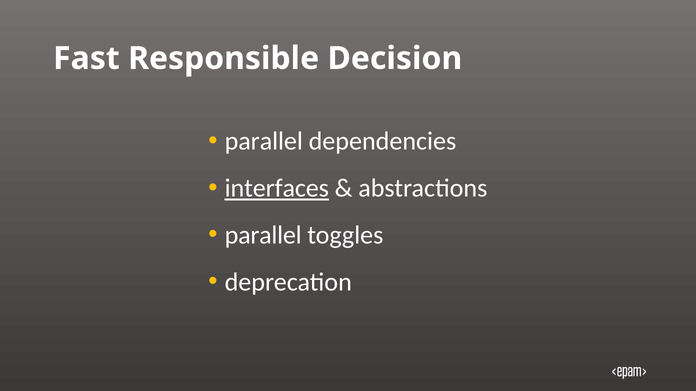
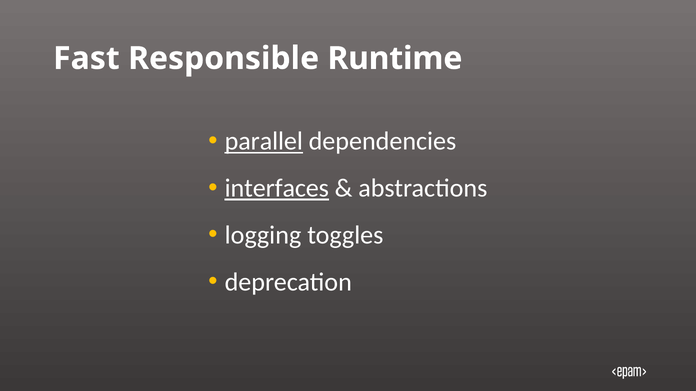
Decision: Decision -> Runtime
parallel at (264, 142) underline: none -> present
parallel at (263, 235): parallel -> logging
